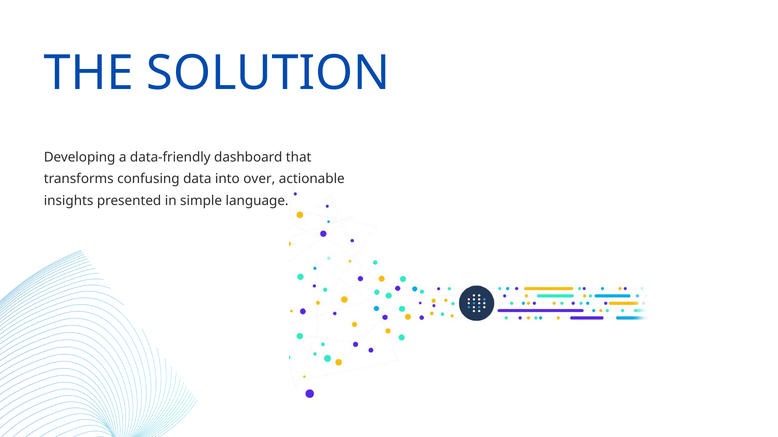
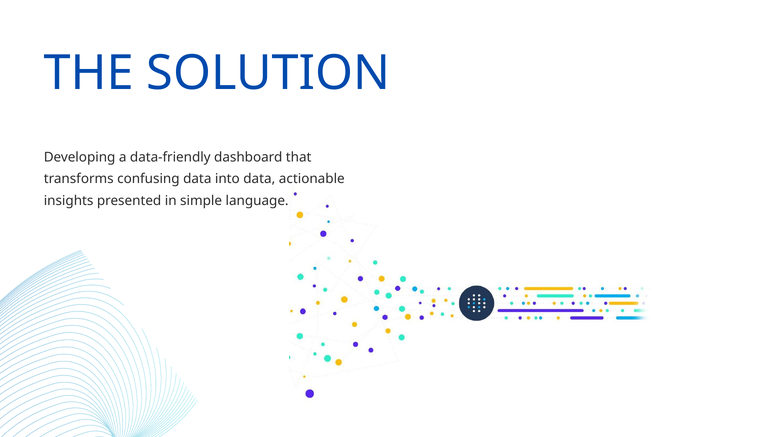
into over: over -> data
